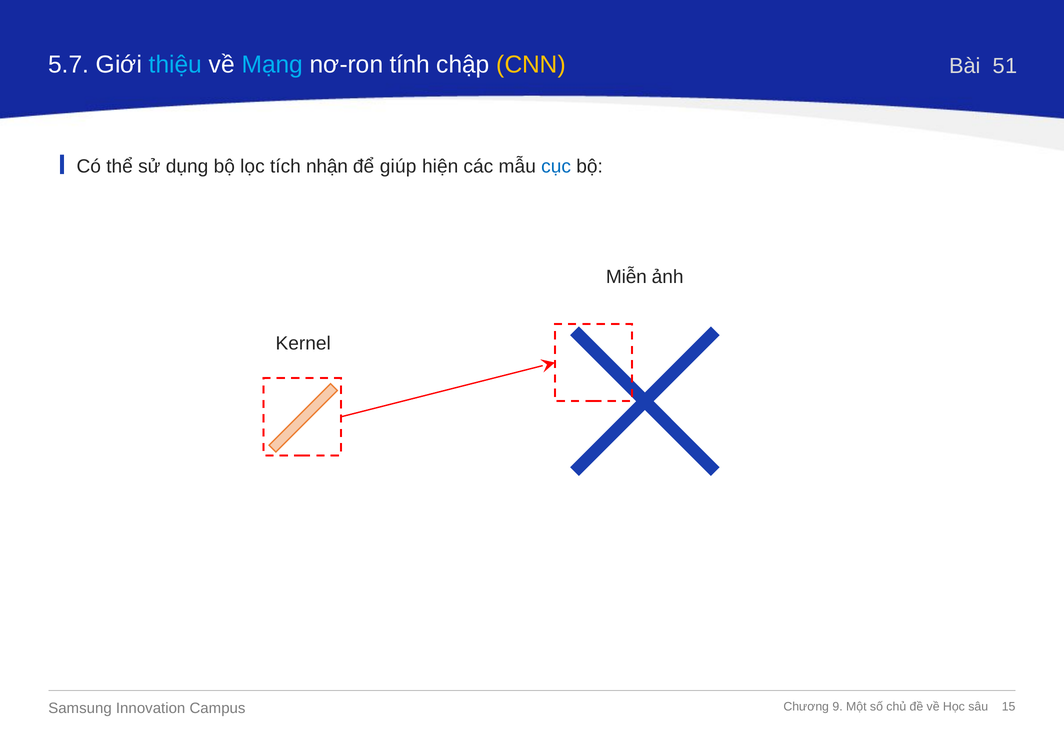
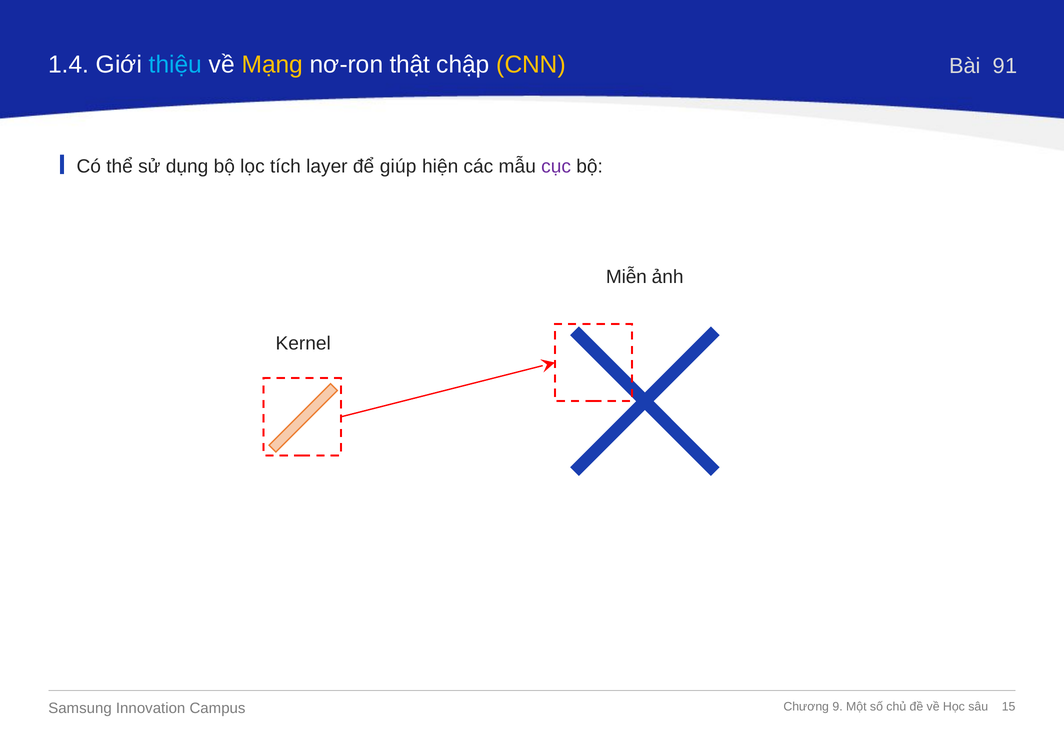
5.7: 5.7 -> 1.4
Mạng colour: light blue -> yellow
tính: tính -> thật
51: 51 -> 91
nhận: nhận -> layer
cục colour: blue -> purple
